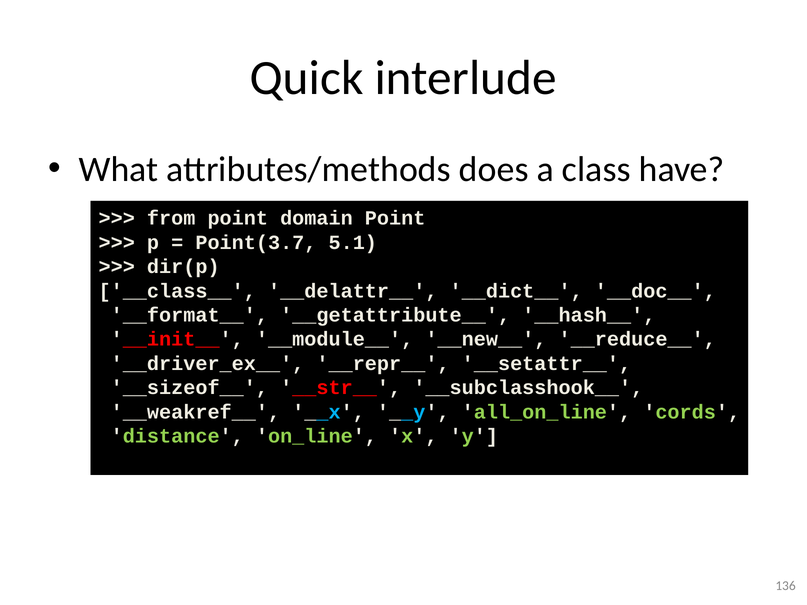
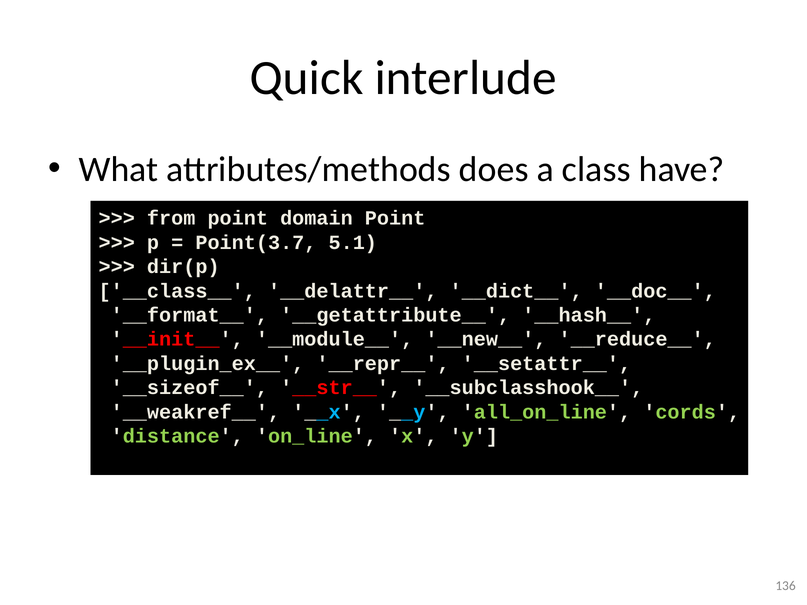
__driver_ex__: __driver_ex__ -> __plugin_ex__
